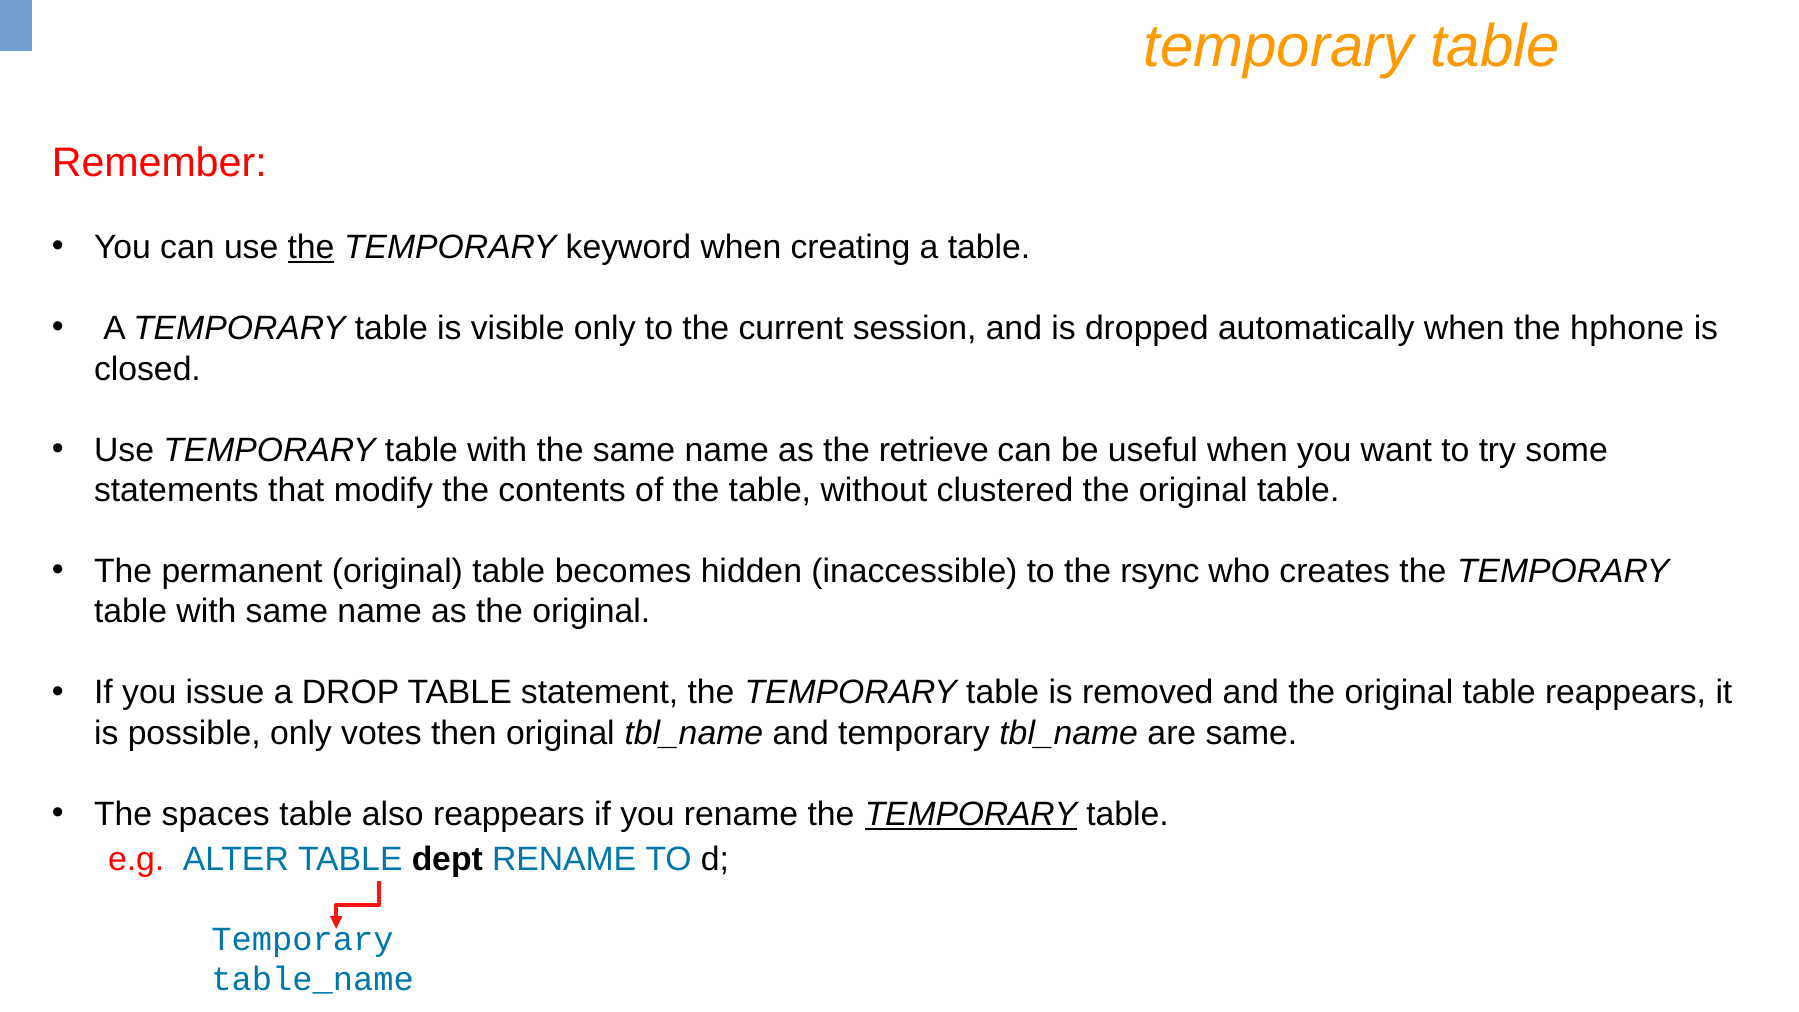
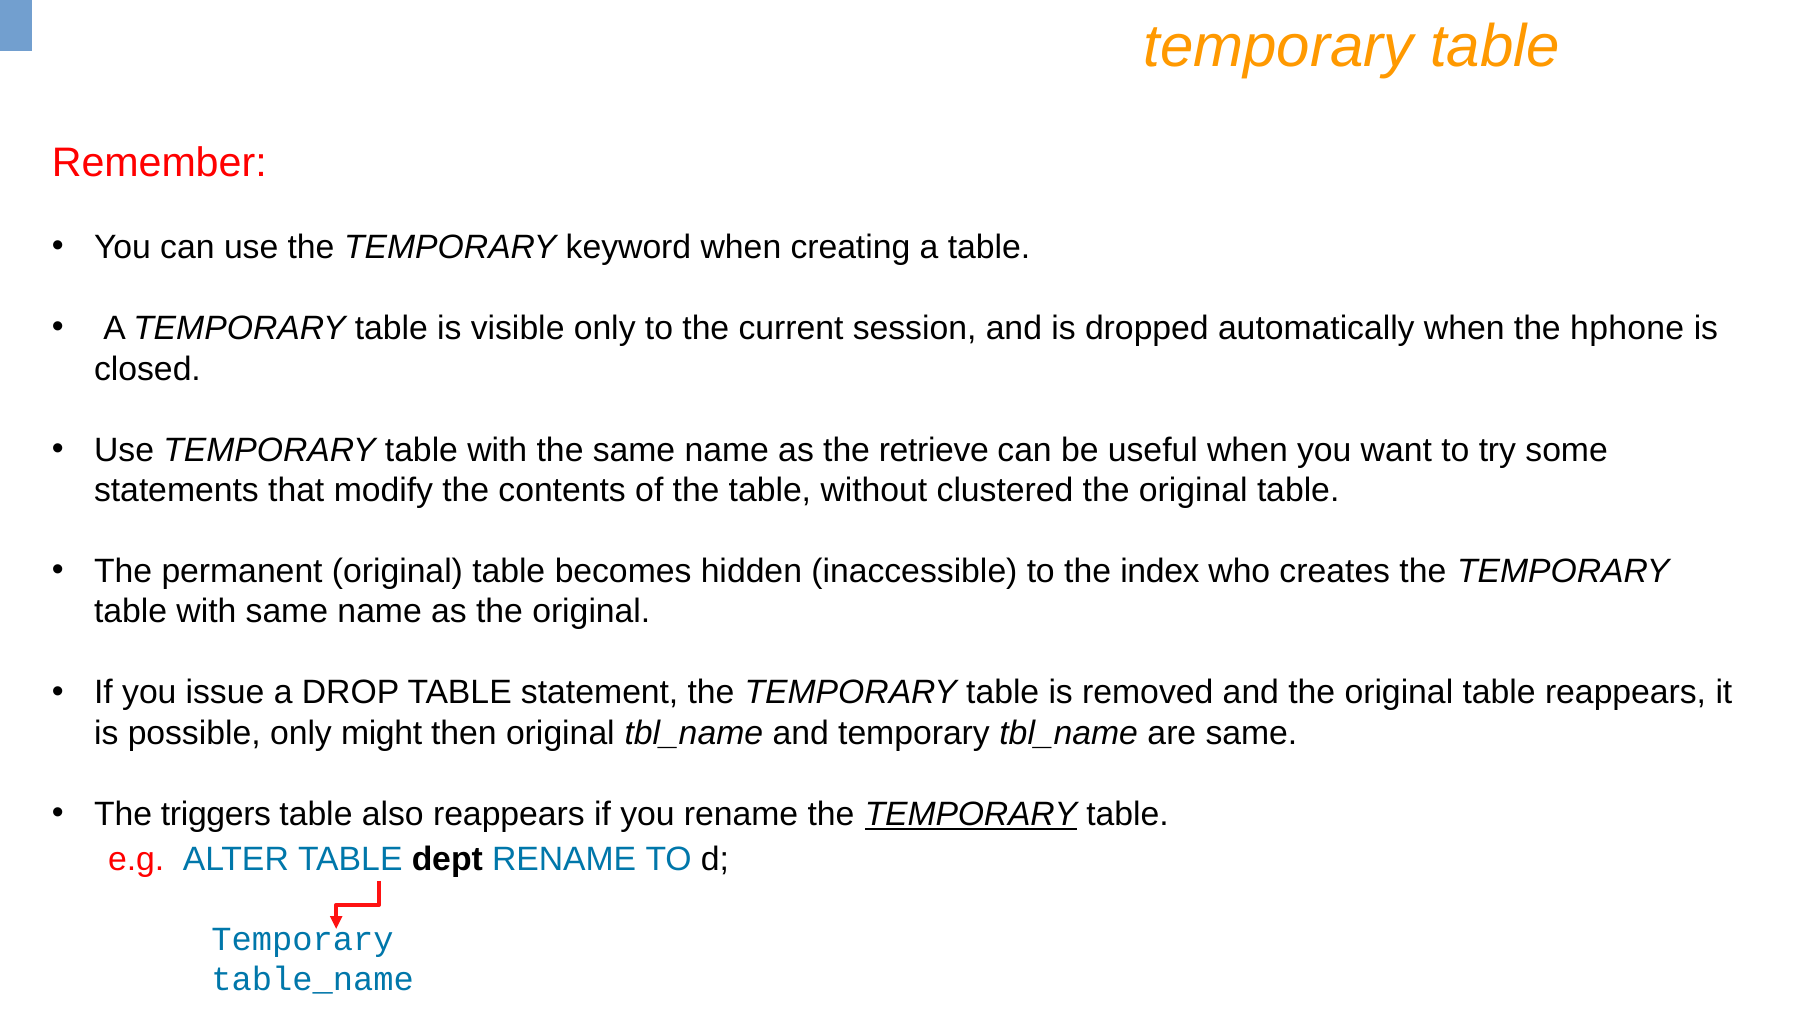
the at (311, 247) underline: present -> none
rsync: rsync -> index
votes: votes -> might
spaces: spaces -> triggers
